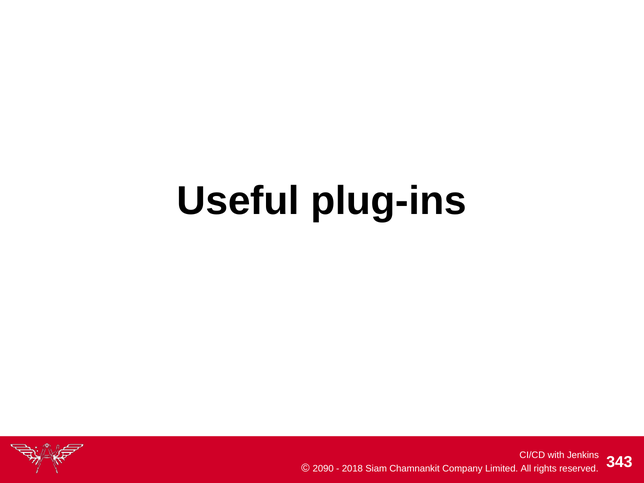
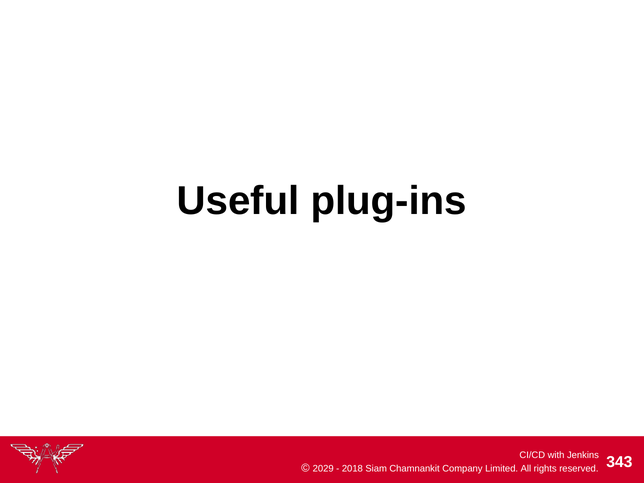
2090: 2090 -> 2029
